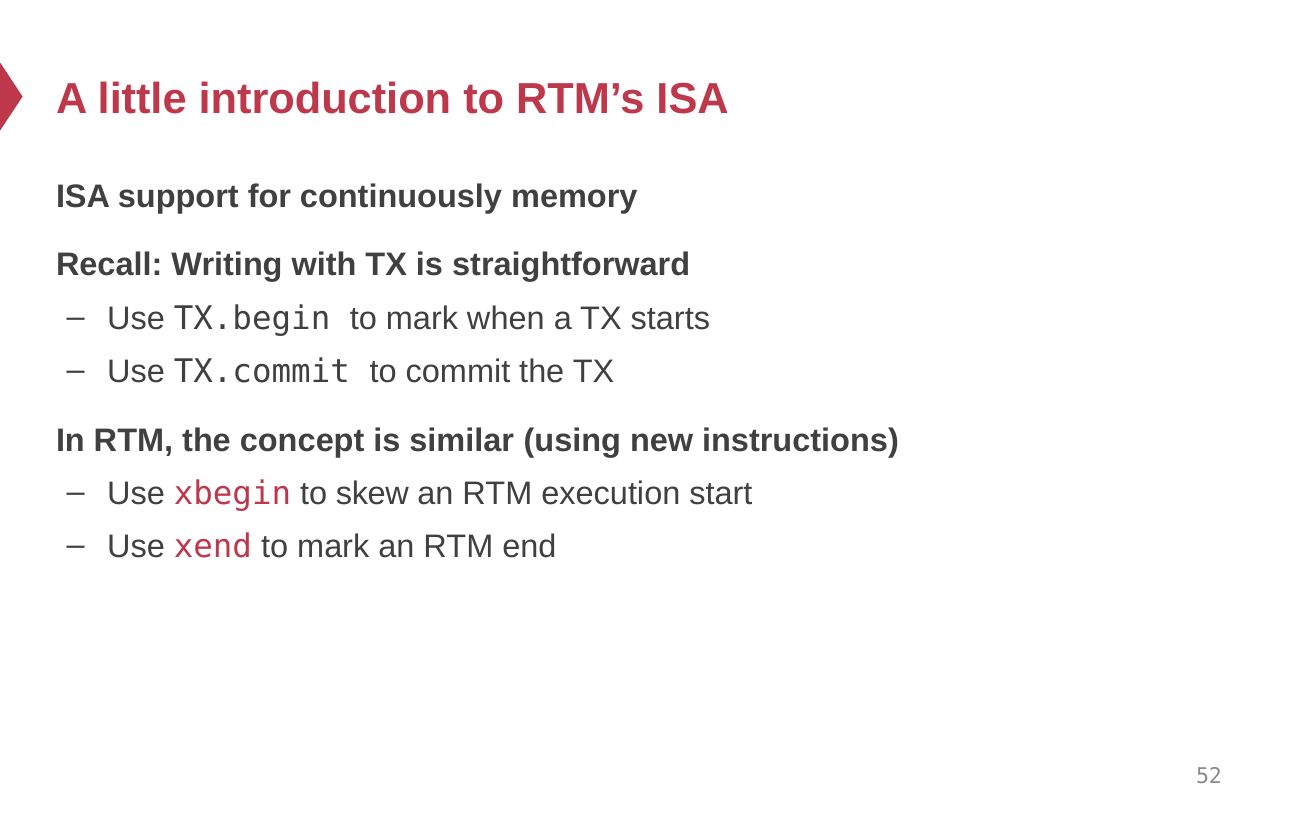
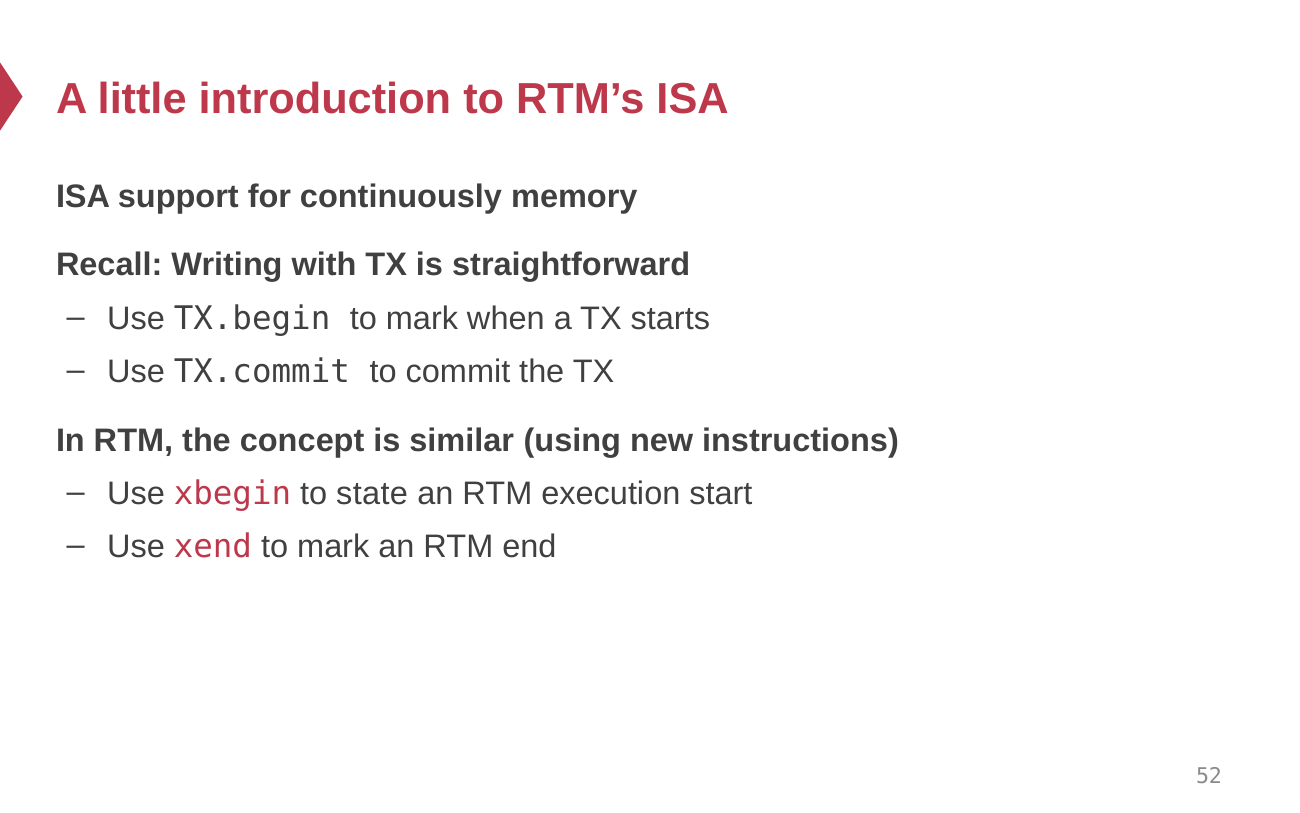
skew: skew -> state
